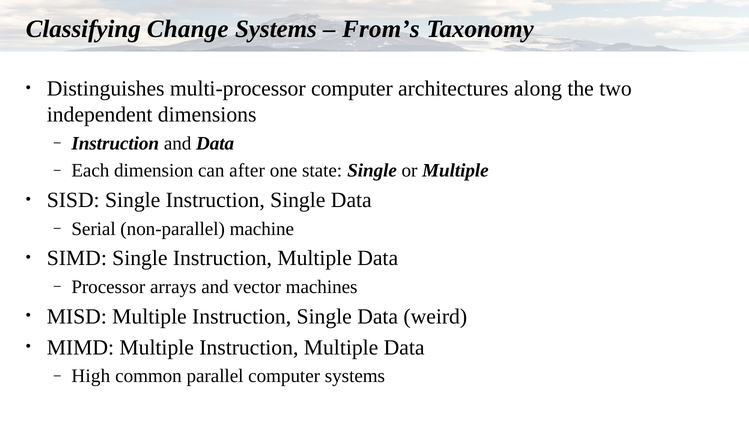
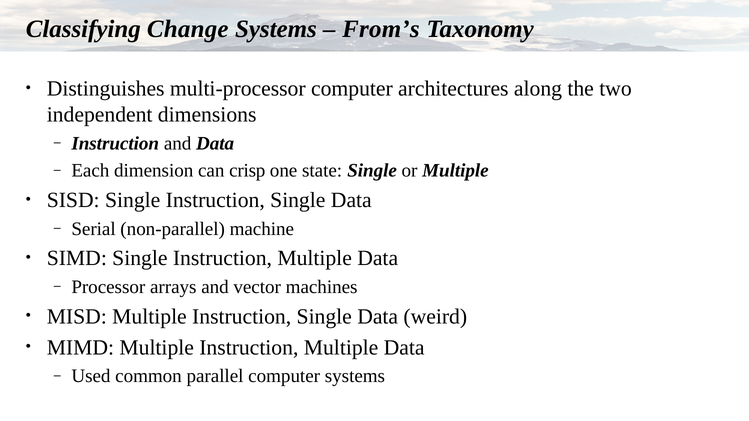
after: after -> crisp
High: High -> Used
